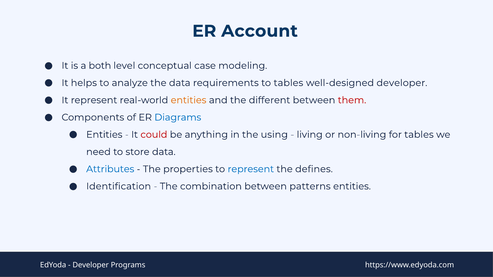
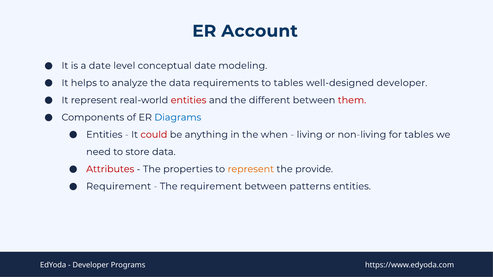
a both: both -> date
conceptual case: case -> date
entities at (189, 100) colour: orange -> red
using: using -> when
Attributes colour: blue -> red
represent at (251, 169) colour: blue -> orange
defines: defines -> provide
Identification at (119, 187): Identification -> Requirement
The combination: combination -> requirement
